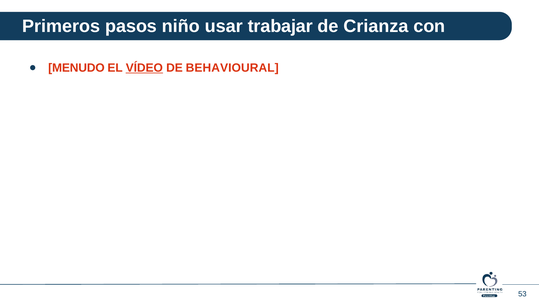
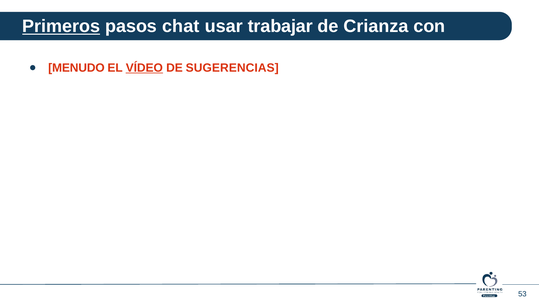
Primeros underline: none -> present
niño: niño -> chat
BEHAVIOURAL: BEHAVIOURAL -> SUGERENCIAS
